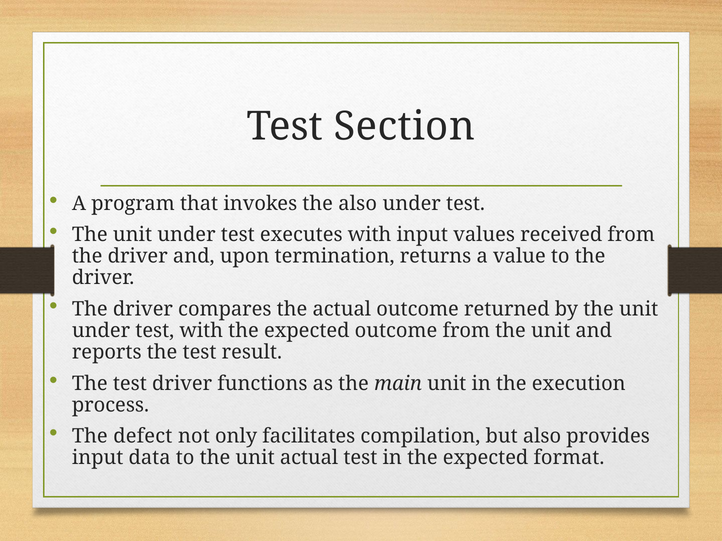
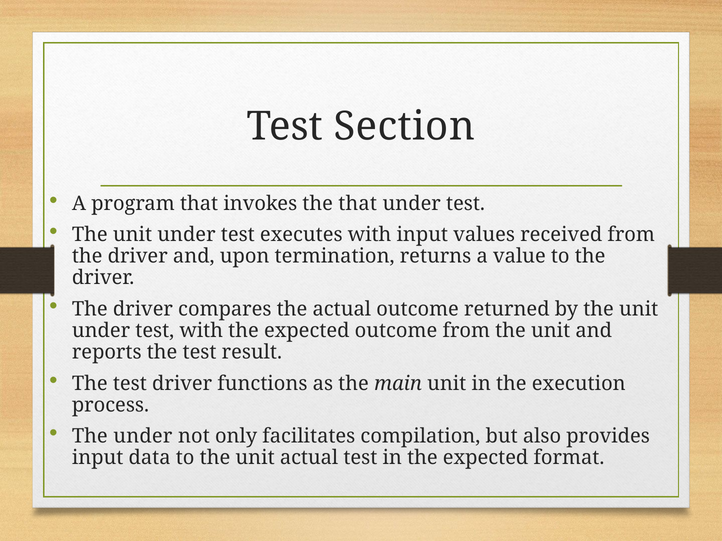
the also: also -> that
The defect: defect -> under
